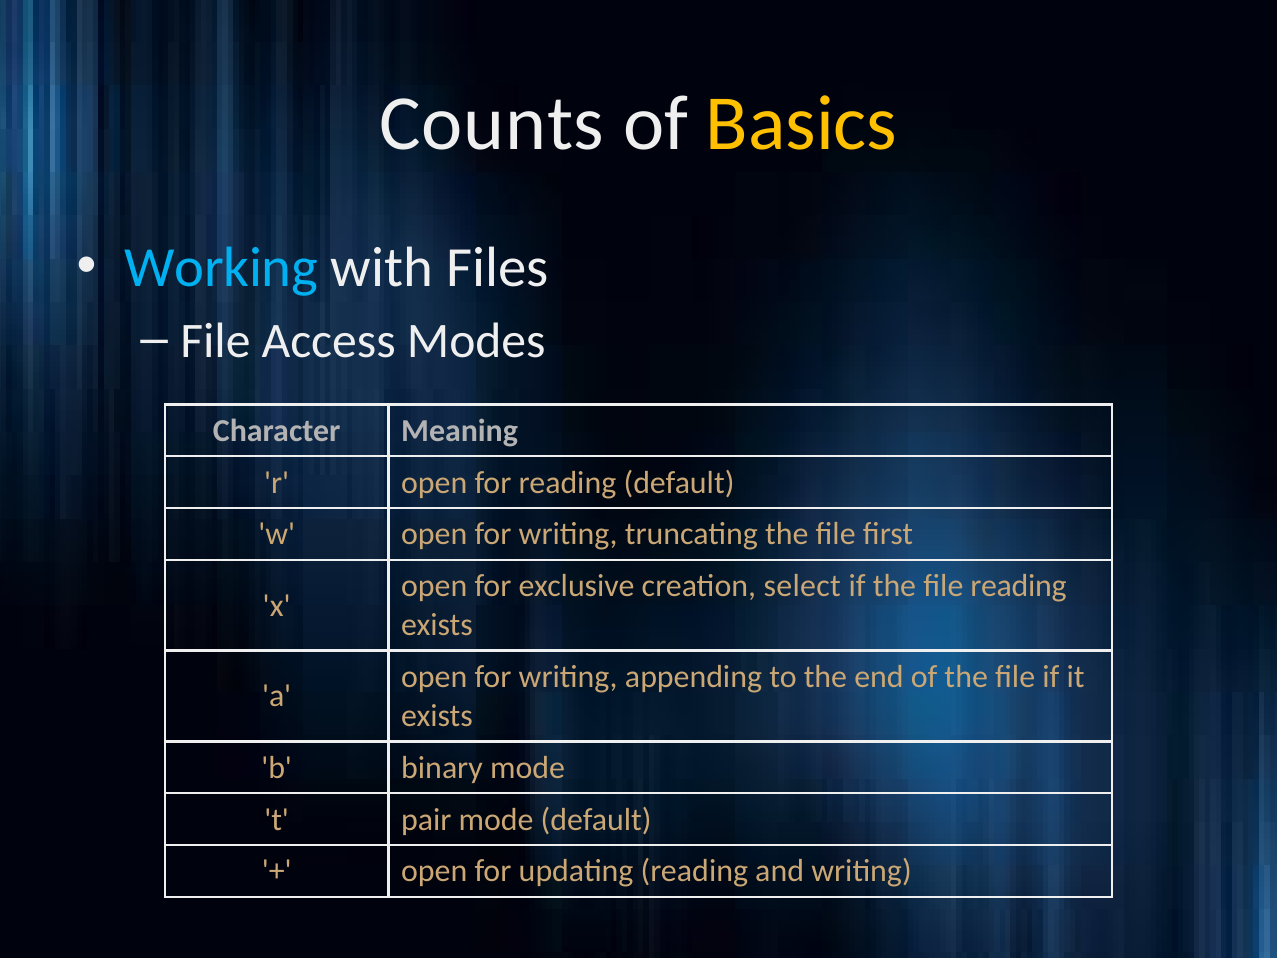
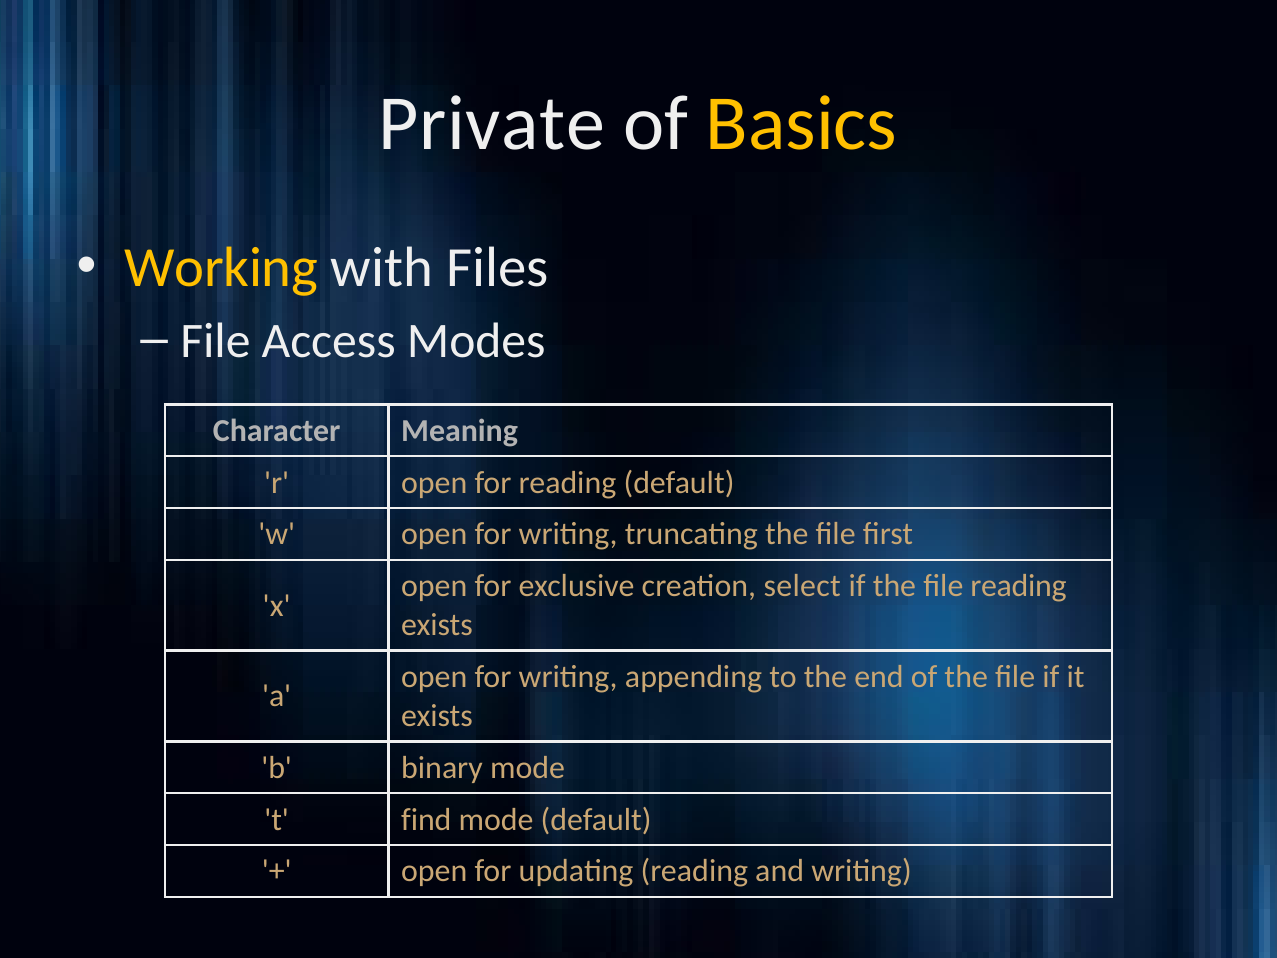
Counts: Counts -> Private
Working colour: light blue -> yellow
pair: pair -> find
